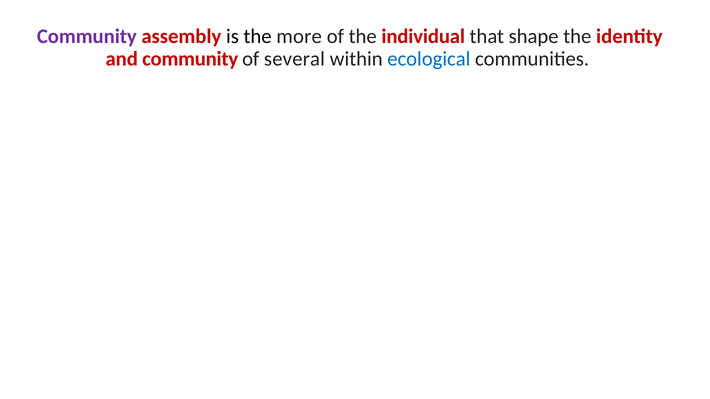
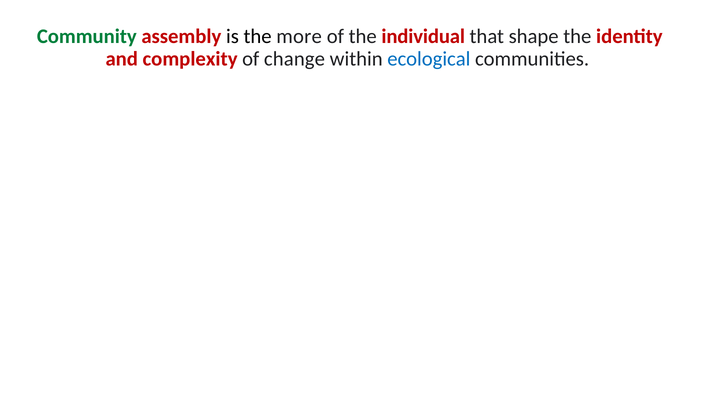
Community at (87, 36) colour: purple -> green
and community: community -> complexity
several: several -> change
